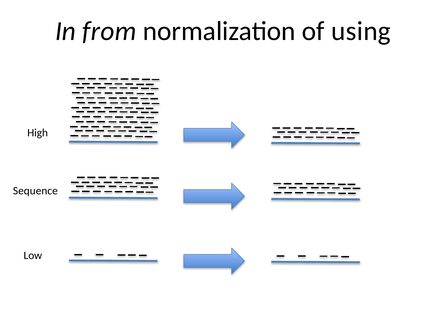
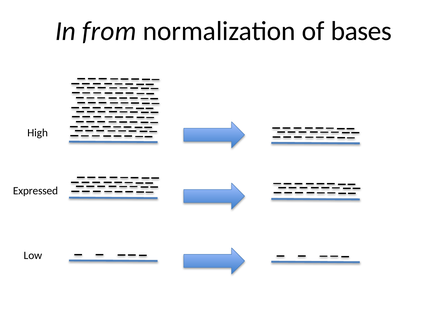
using: using -> bases
Sequence: Sequence -> Expressed
